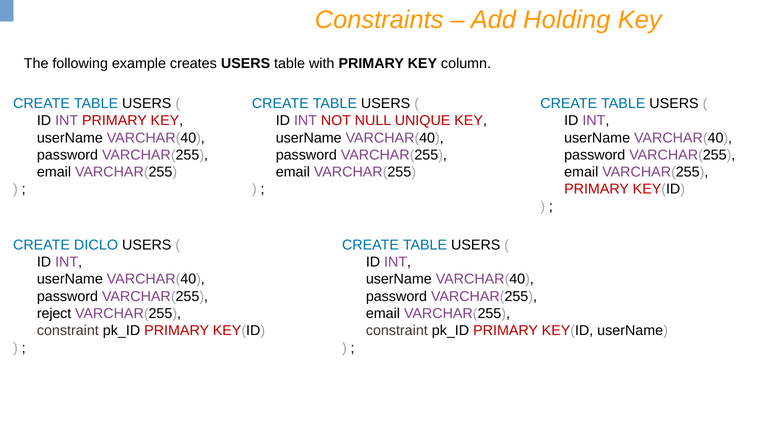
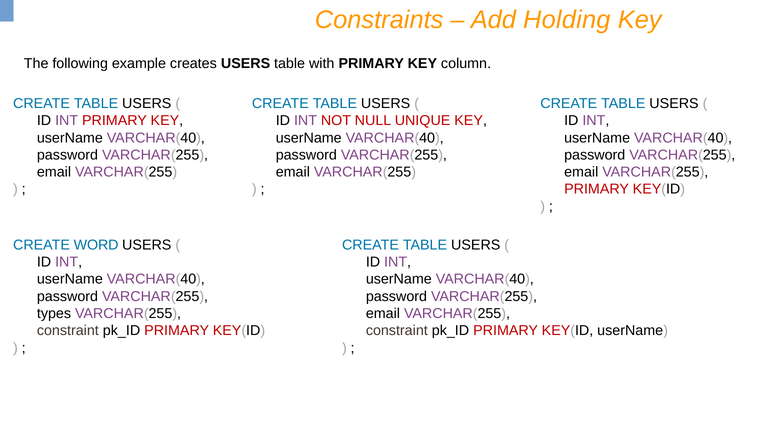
DICLO: DICLO -> WORD
reject: reject -> types
